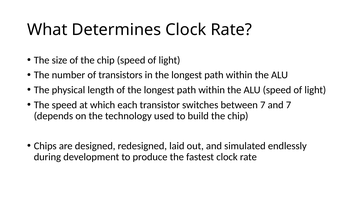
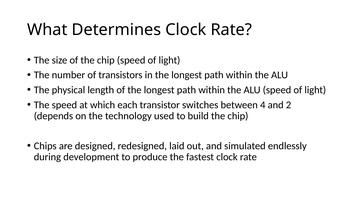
between 7: 7 -> 4
and 7: 7 -> 2
